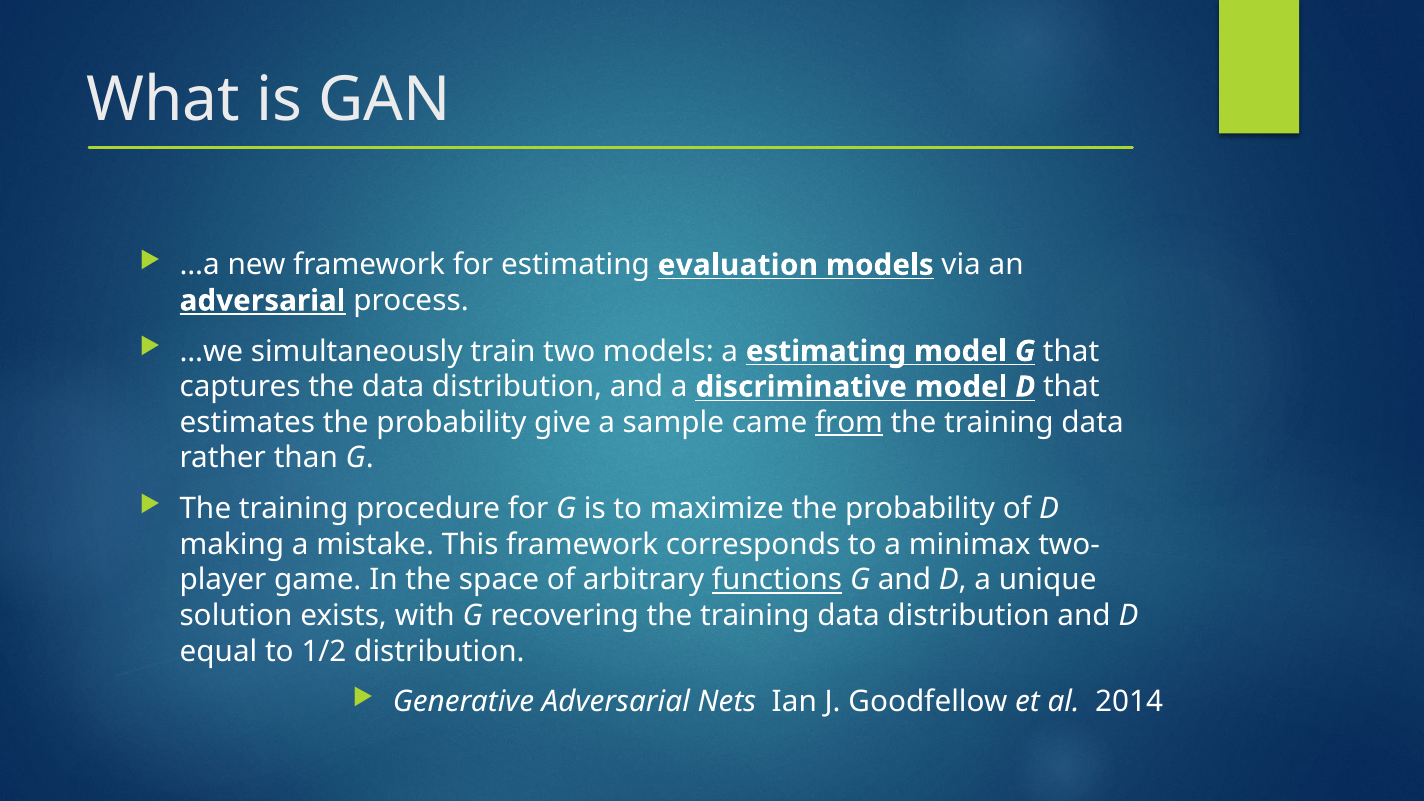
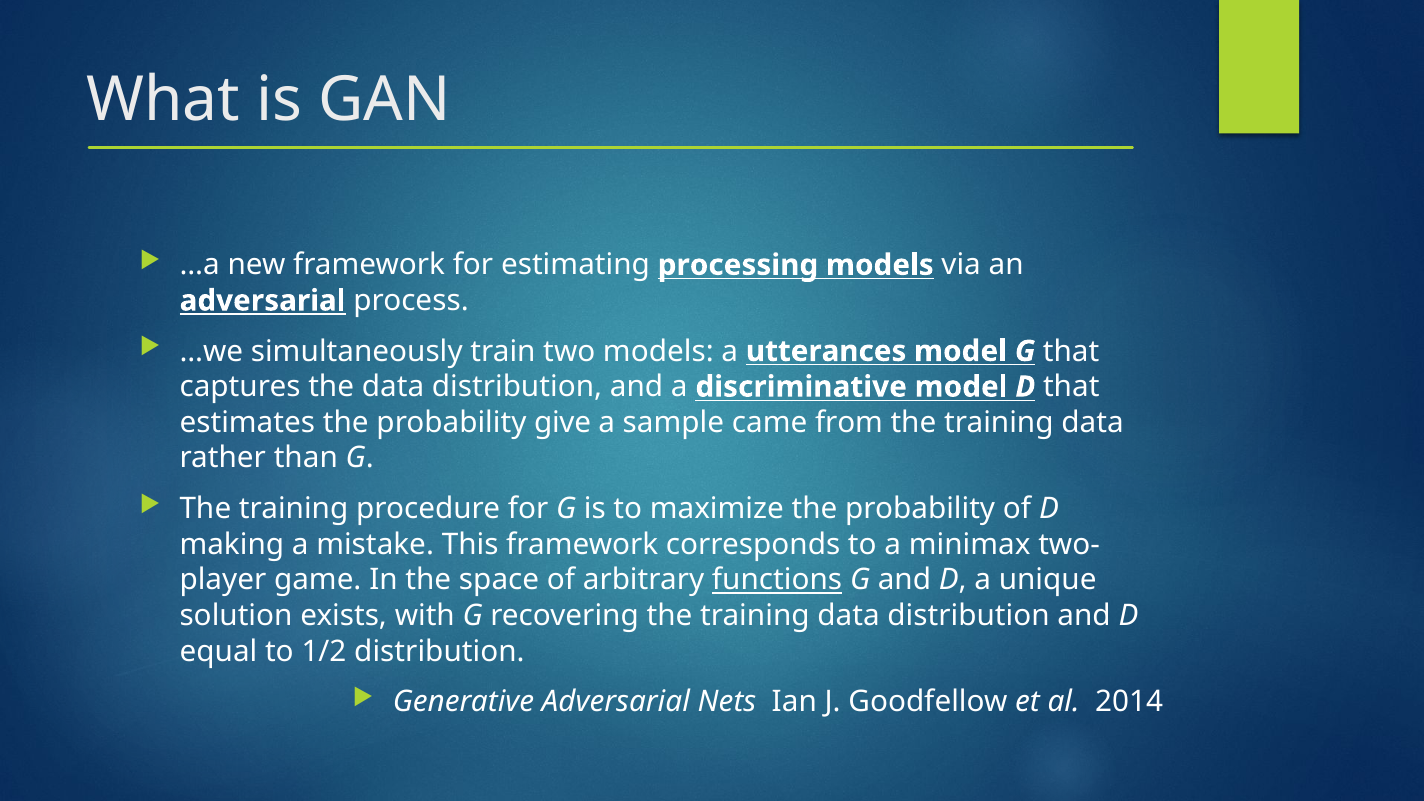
evaluation: evaluation -> processing
a estimating: estimating -> utterances
from underline: present -> none
